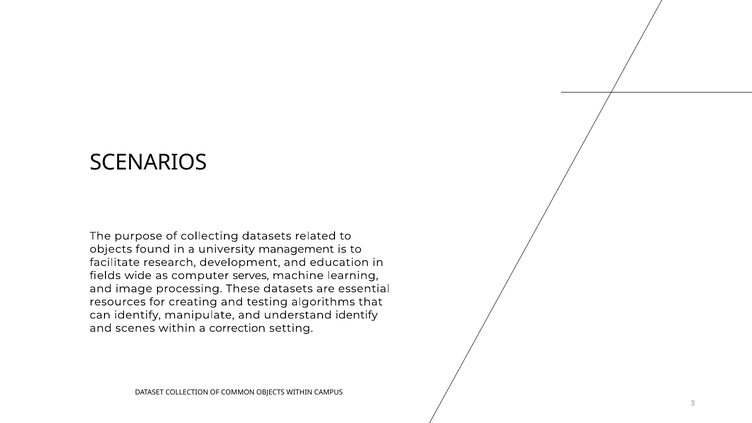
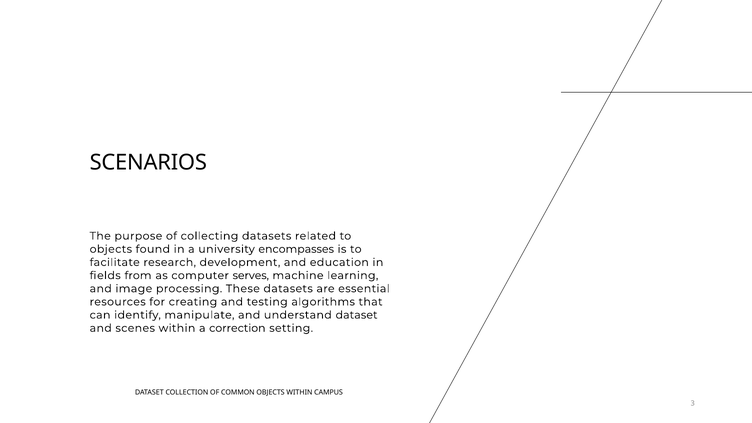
management: management -> encompasses
wide: wide -> from
understand identify: identify -> dataset
